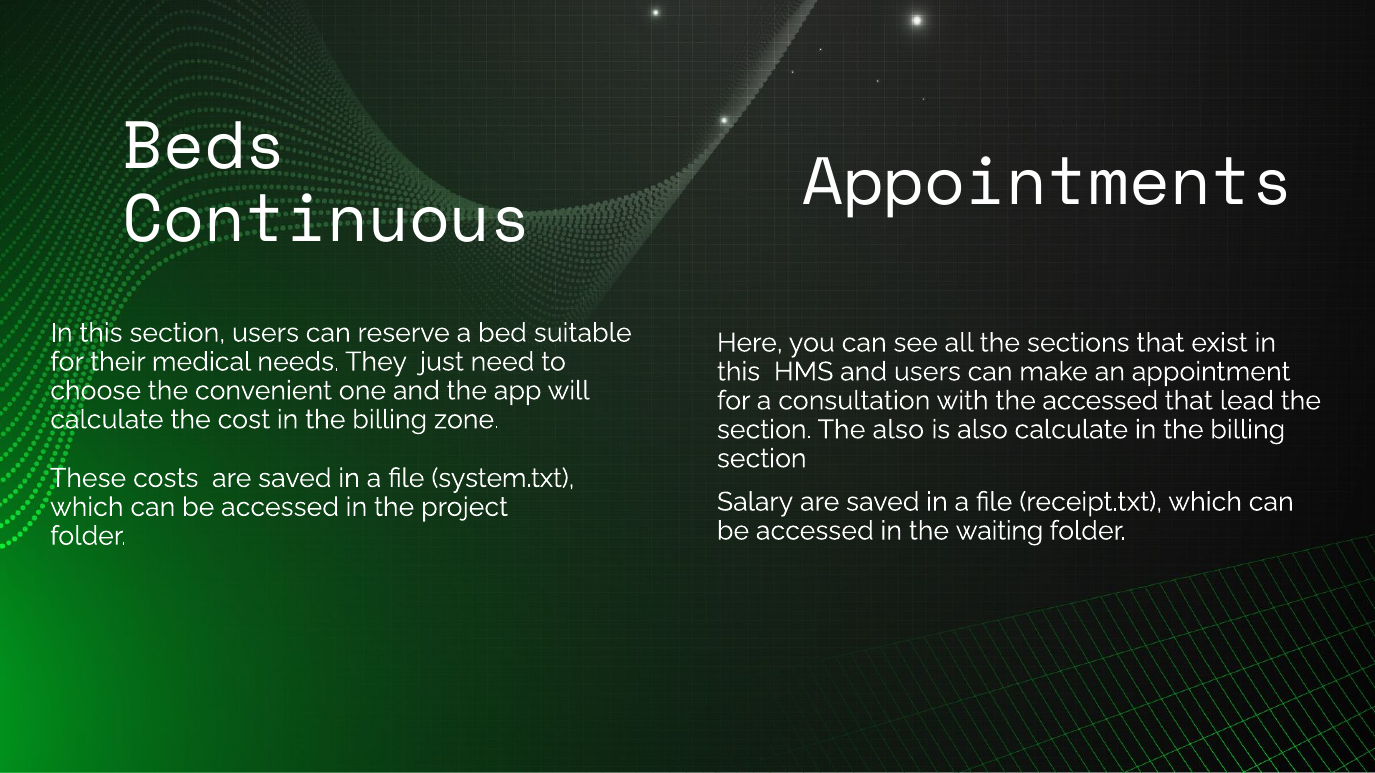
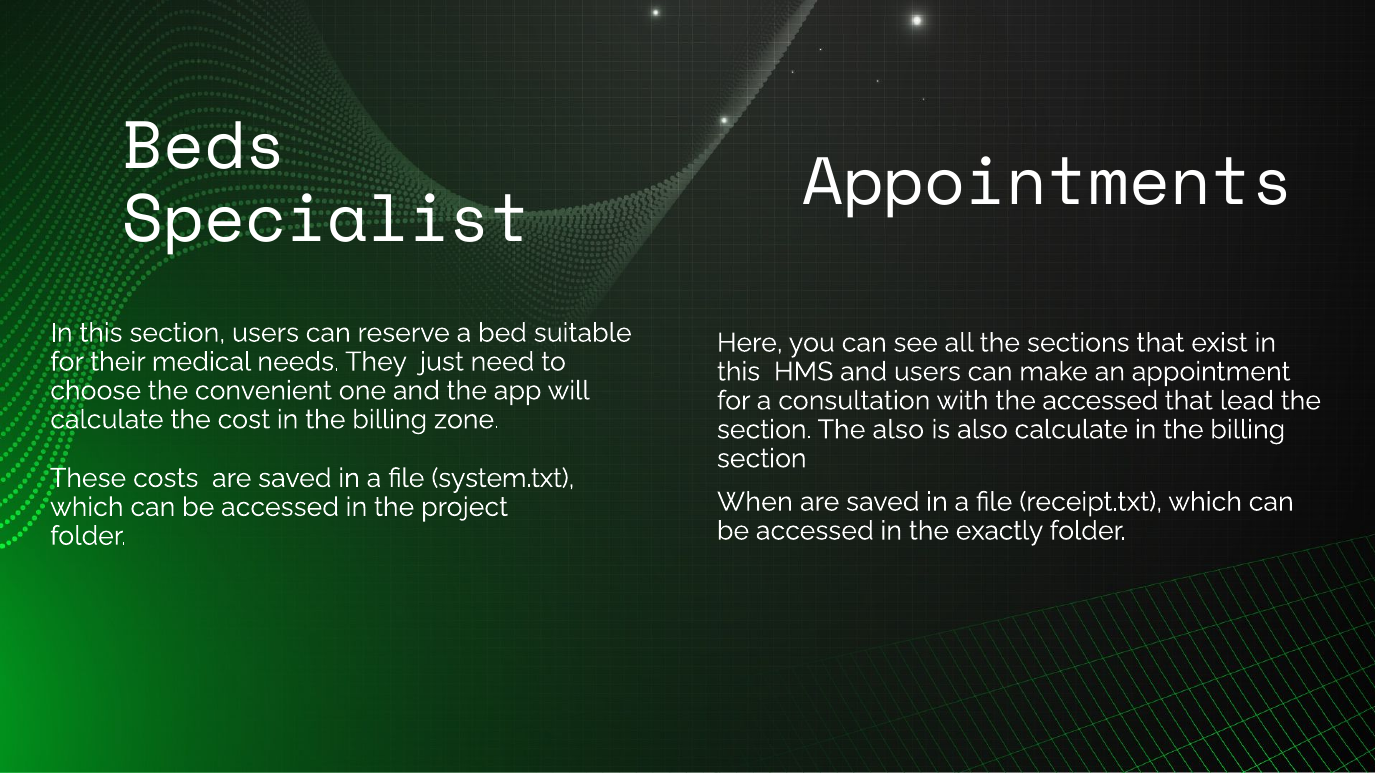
Continuous: Continuous -> Specialist
Salary: Salary -> When
waiting: waiting -> exactly
